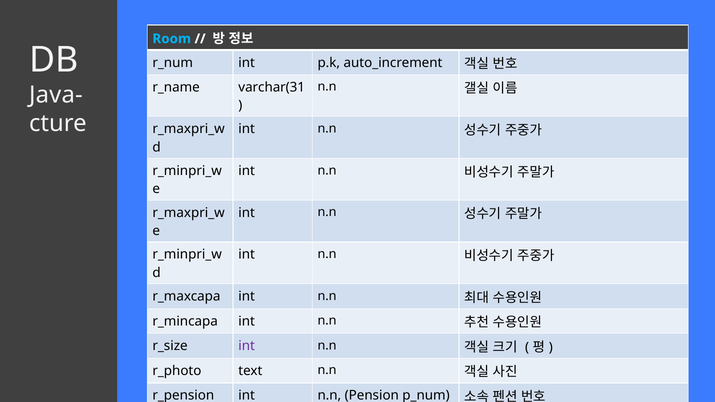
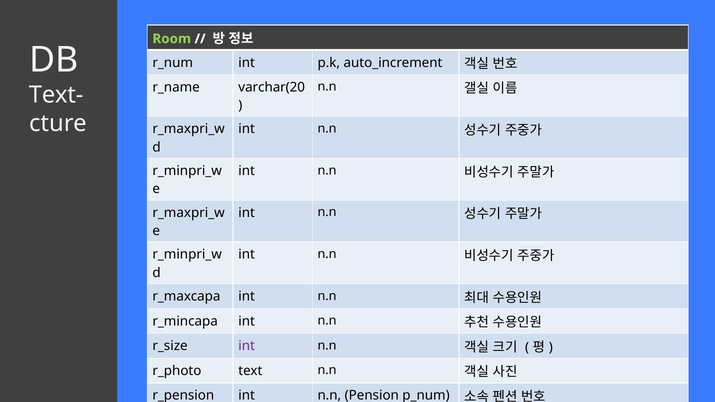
Room colour: light blue -> light green
varchar(31: varchar(31 -> varchar(20
Java-: Java- -> Text-
